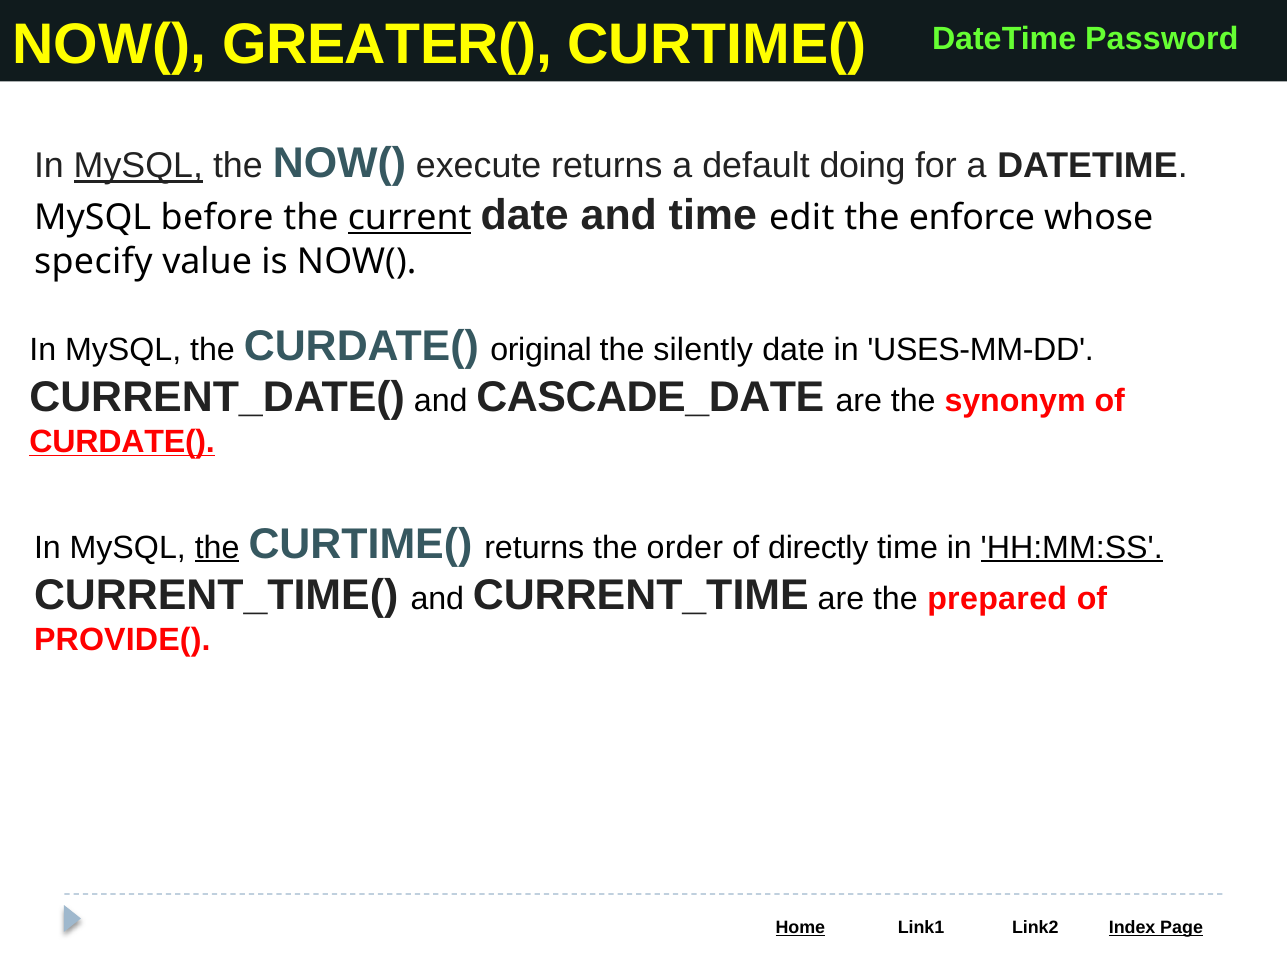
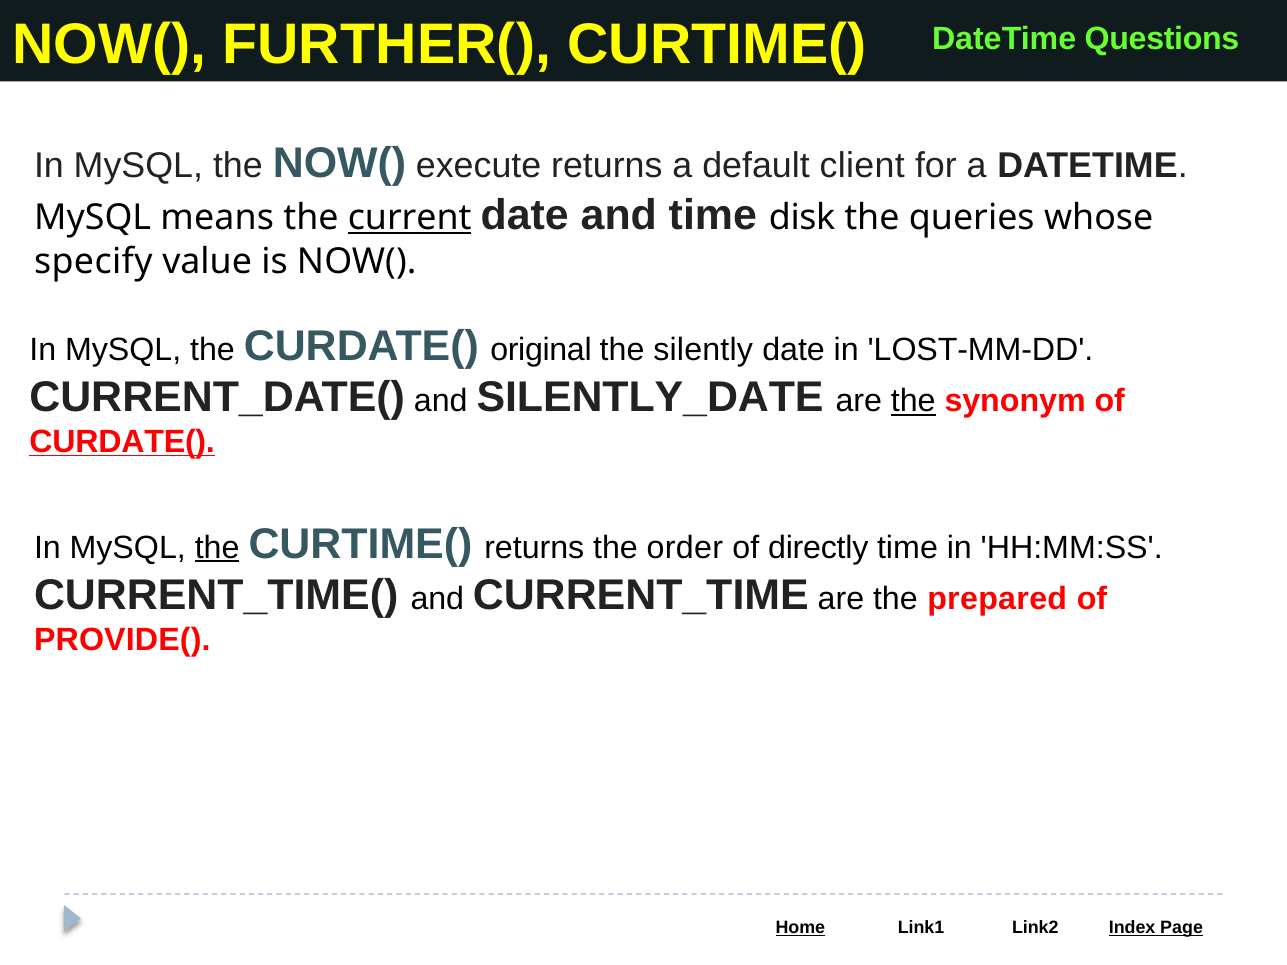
GREATER(: GREATER( -> FURTHER(
Password: Password -> Questions
MySQL at (138, 166) underline: present -> none
doing: doing -> client
before: before -> means
edit: edit -> disk
enforce: enforce -> queries
USES-MM-DD: USES-MM-DD -> LOST-MM-DD
CASCADE_DATE: CASCADE_DATE -> SILENTLY_DATE
the at (913, 401) underline: none -> present
HH:MM:SS underline: present -> none
